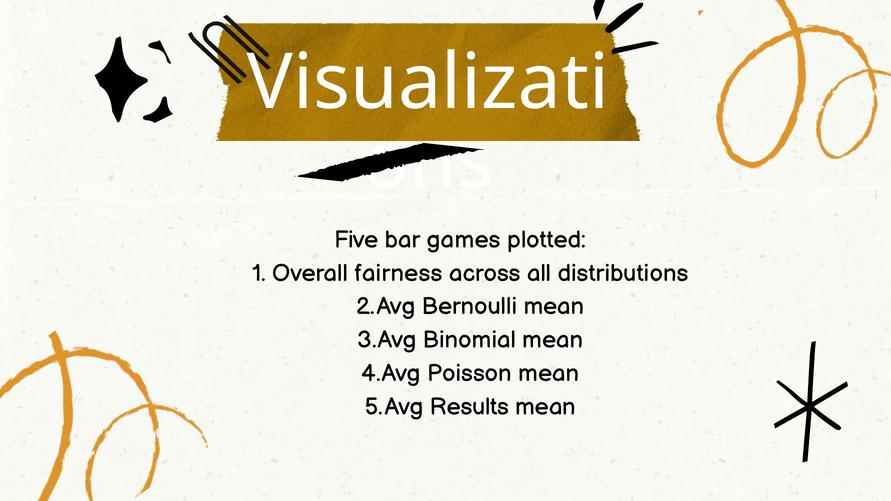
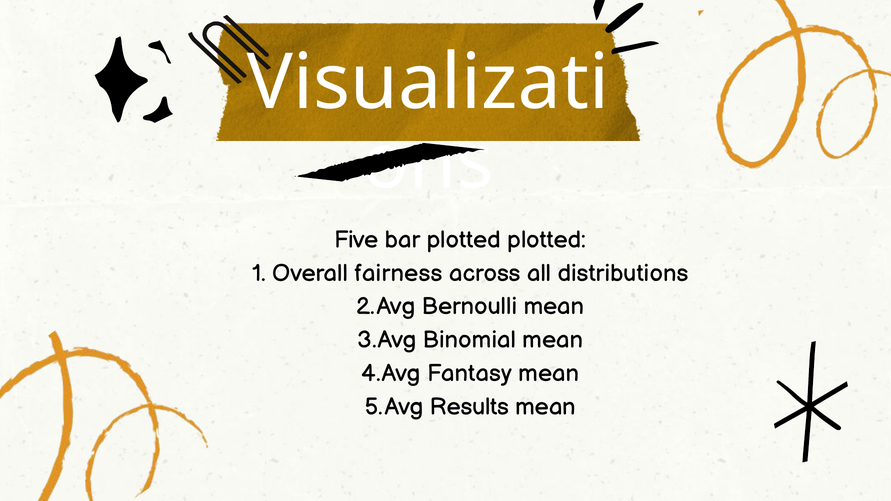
bar games: games -> plotted
Poisson: Poisson -> Fantasy
